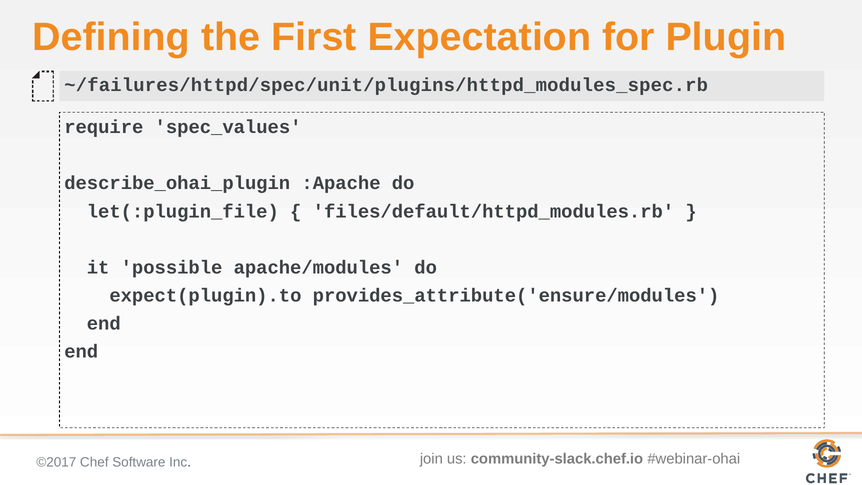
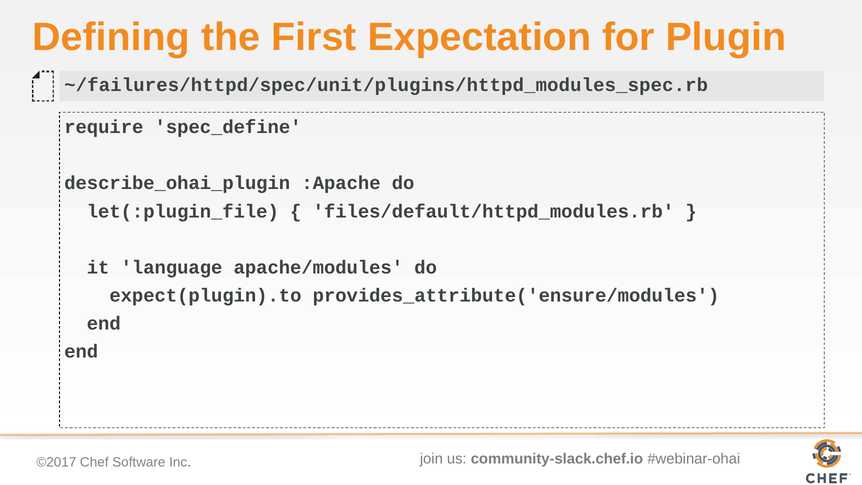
spec_values: spec_values -> spec_define
possible: possible -> language
